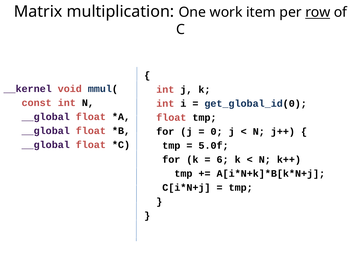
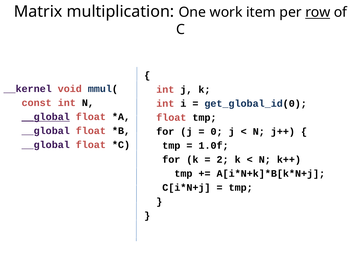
__global at (46, 117) underline: none -> present
5.0f: 5.0f -> 1.0f
6: 6 -> 2
